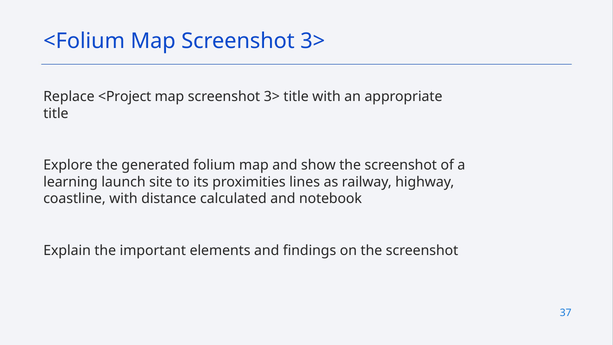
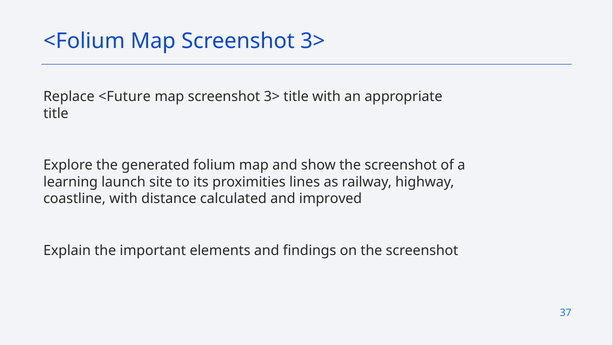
<Project: <Project -> <Future
notebook: notebook -> improved
